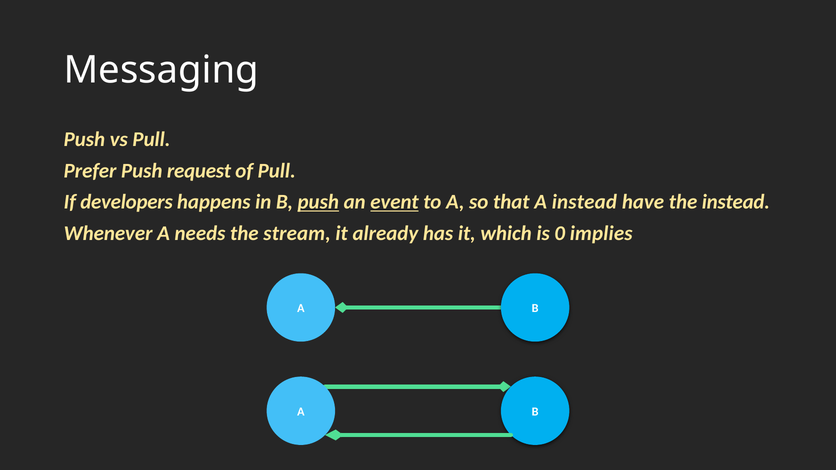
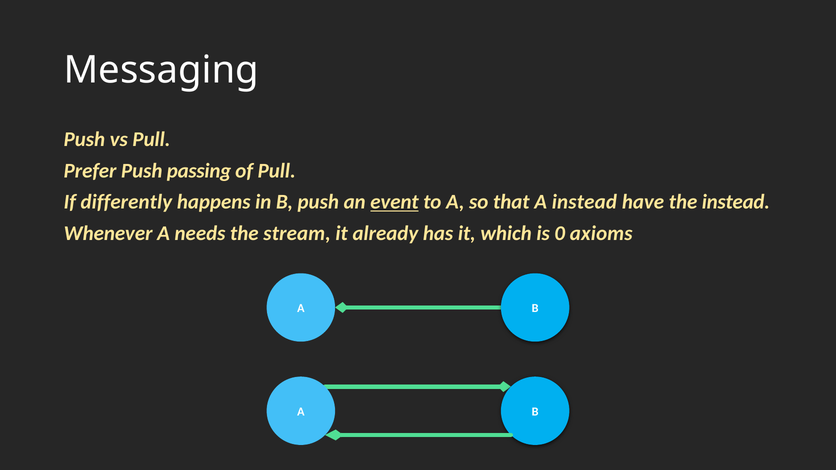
request: request -> passing
developers: developers -> differently
push at (318, 202) underline: present -> none
implies: implies -> axioms
